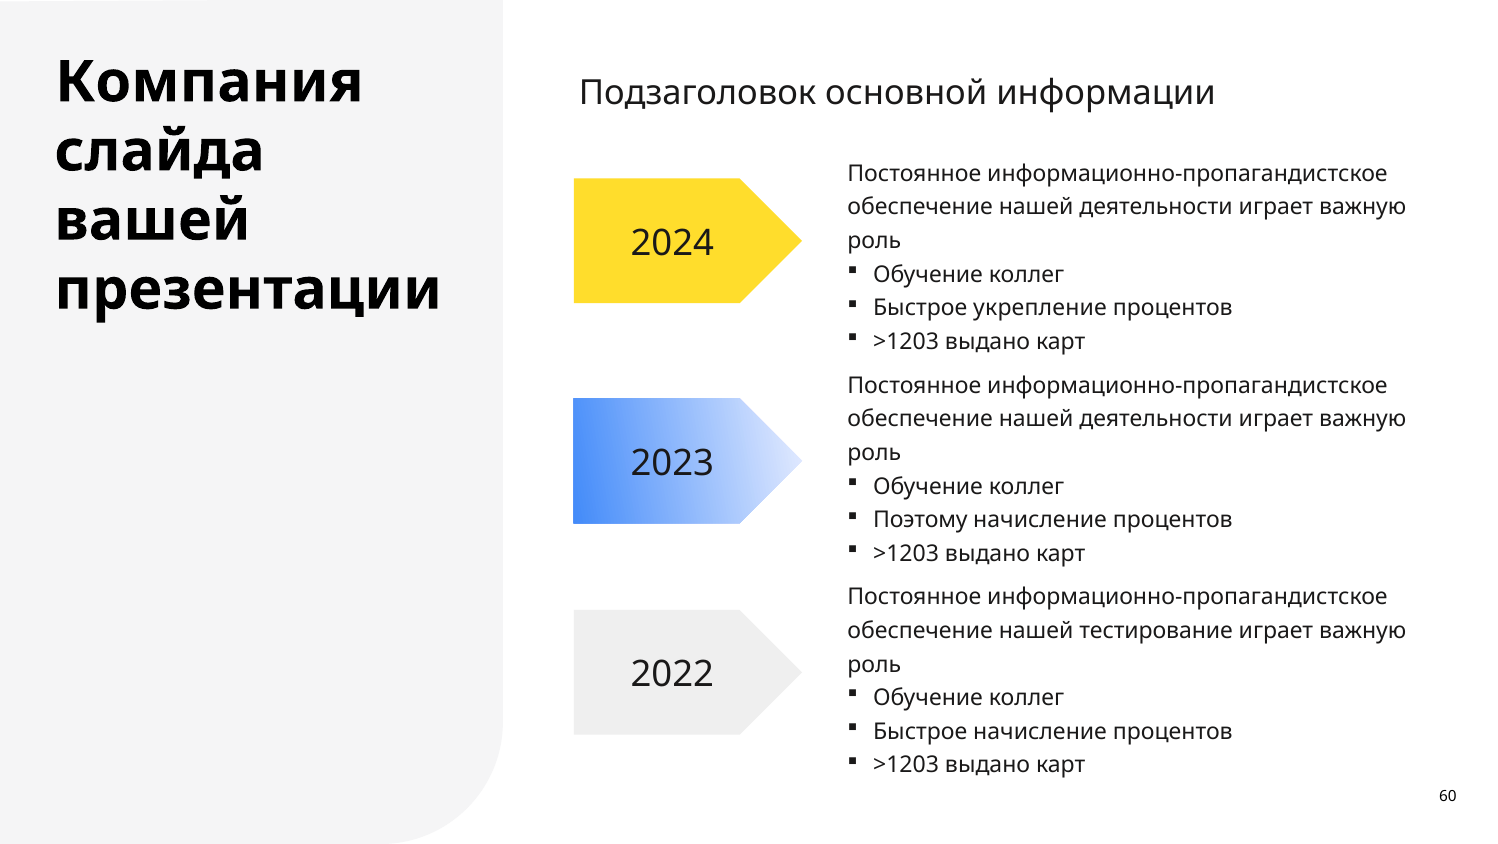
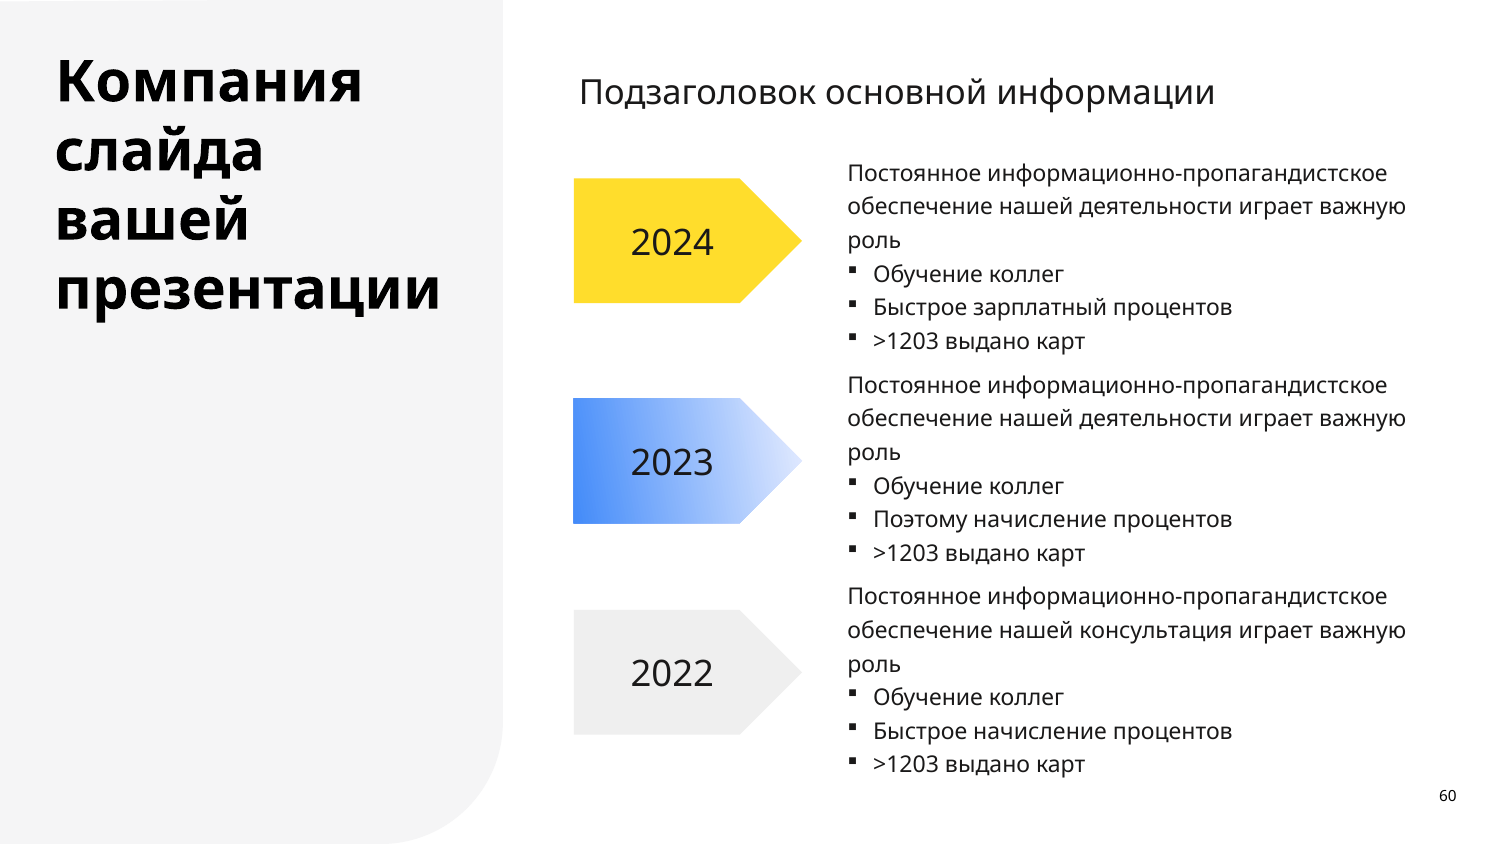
укрепление: укрепление -> зарплатный
тестирование: тестирование -> консультация
